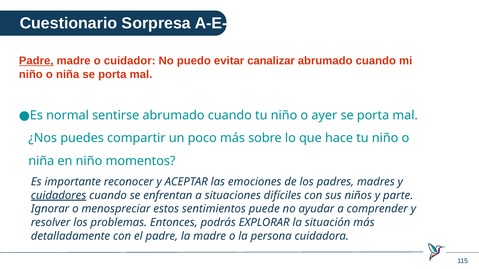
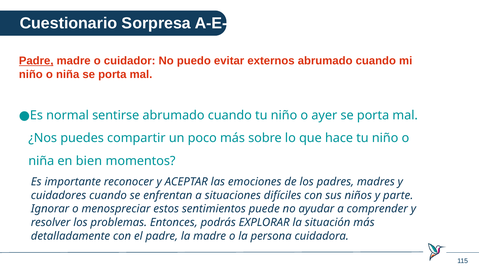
canalizar: canalizar -> externos
en niño: niño -> bien
cuidadores underline: present -> none
